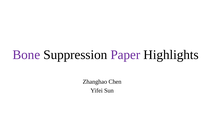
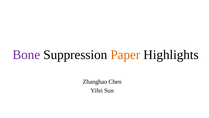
Paper colour: purple -> orange
